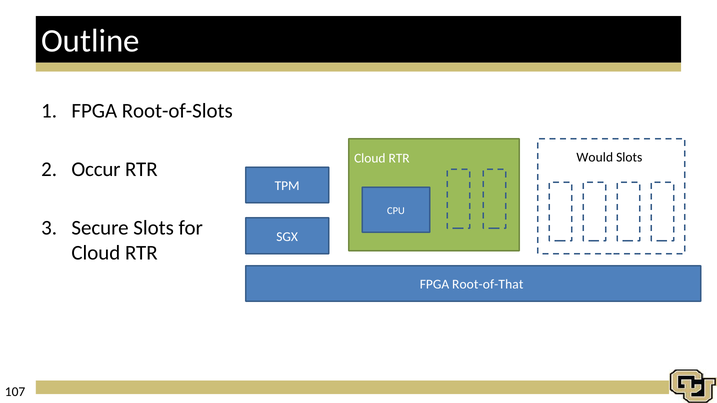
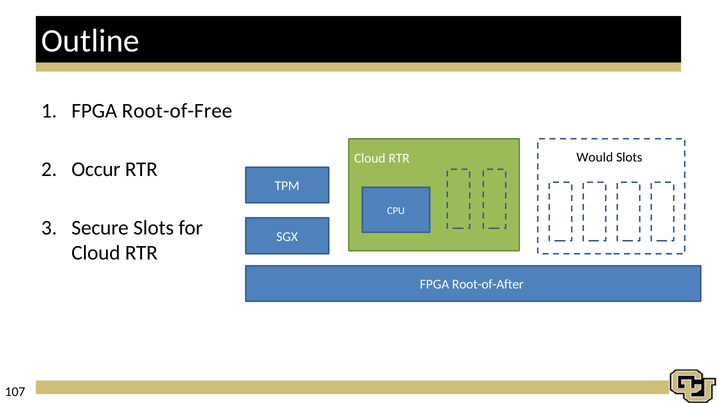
Root-of-Slots: Root-of-Slots -> Root-of-Free
Root-of-That: Root-of-That -> Root-of-After
